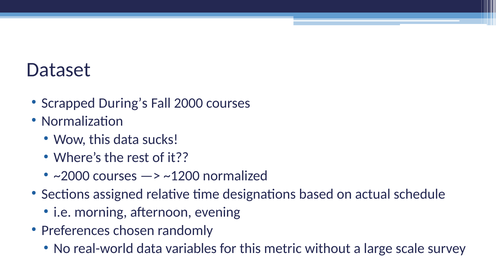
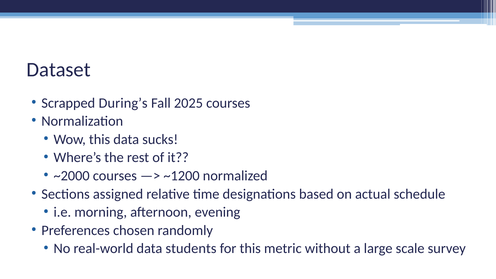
2000: 2000 -> 2025
variables: variables -> students
